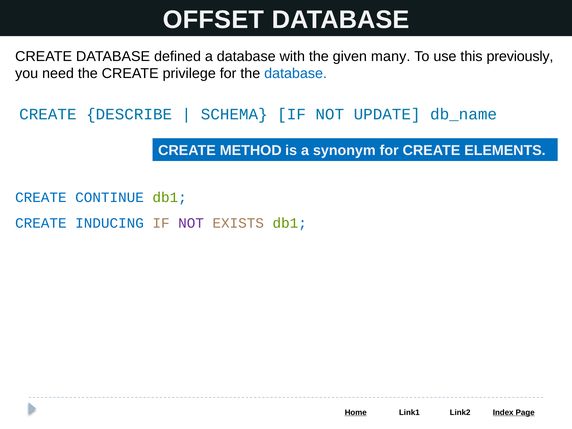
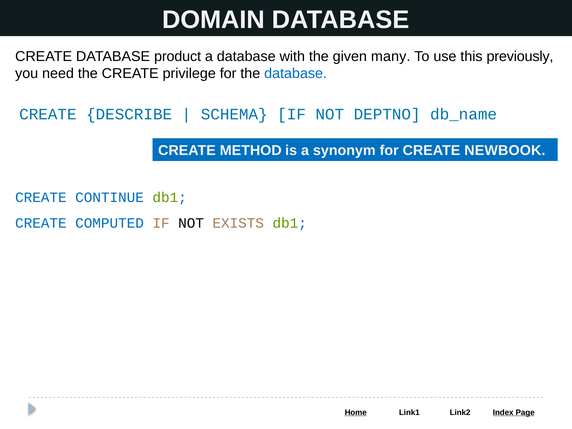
OFFSET: OFFSET -> DOMAIN
defined: defined -> product
UPDATE: UPDATE -> DEPTNO
ELEMENTS: ELEMENTS -> NEWBOOK
INDUCING: INDUCING -> COMPUTED
NOT at (191, 223) colour: purple -> black
